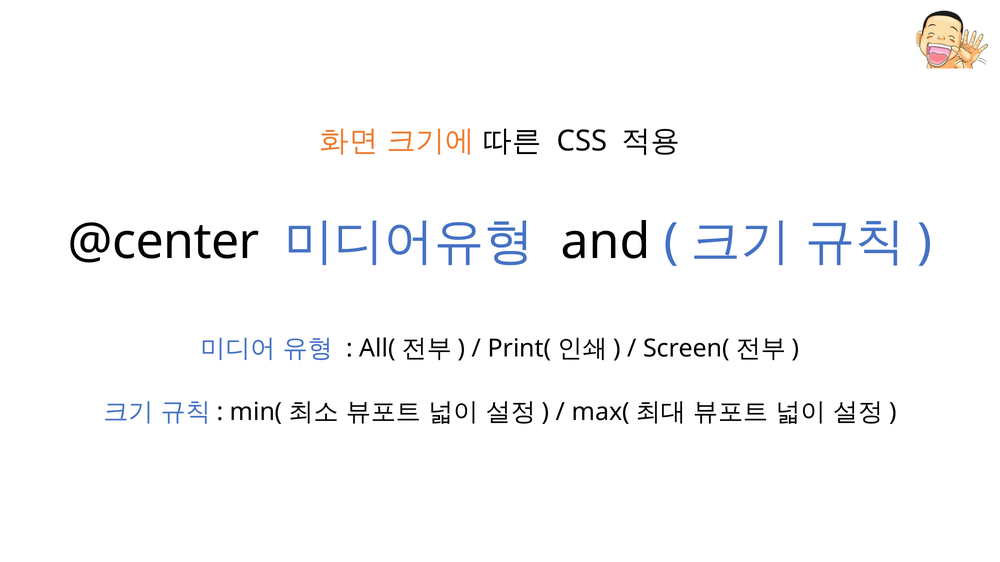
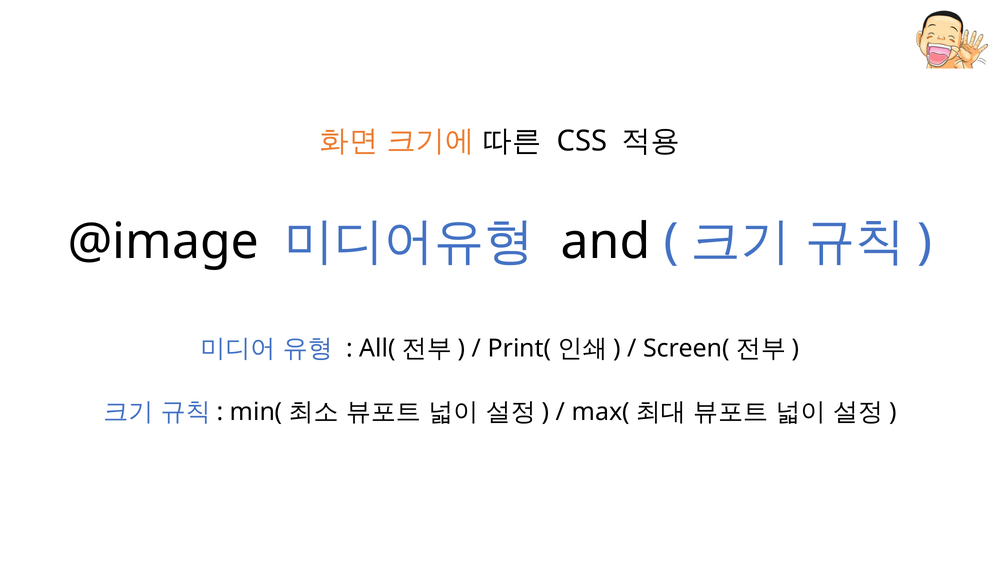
@center: @center -> @image
